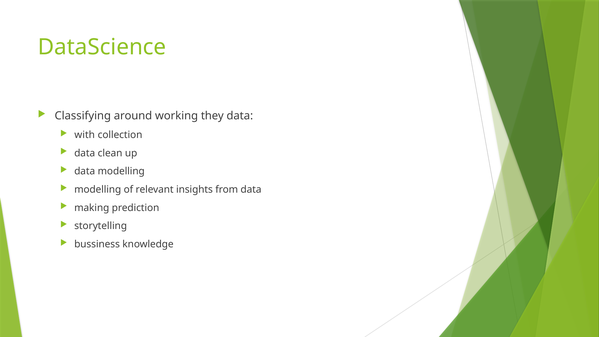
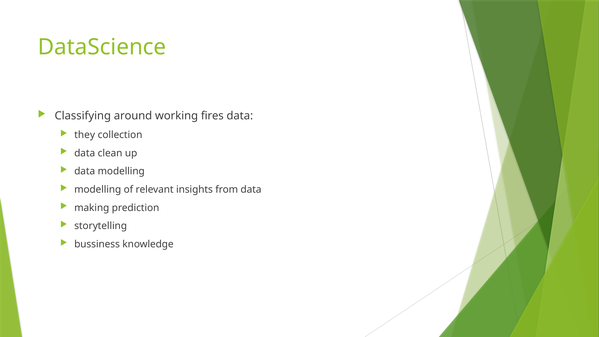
they: they -> fires
with: with -> they
